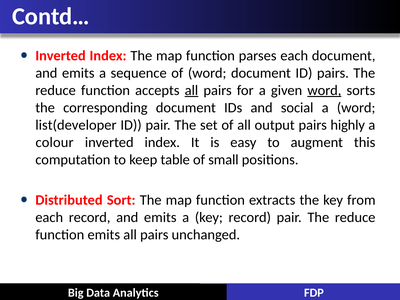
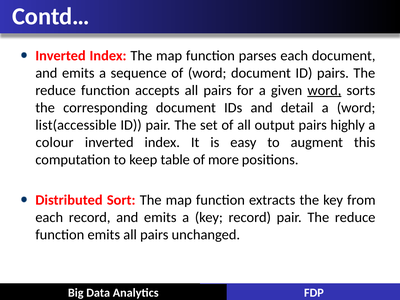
all at (191, 90) underline: present -> none
social: social -> detail
list(developer: list(developer -> list(accessible
small: small -> more
